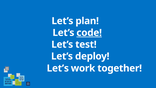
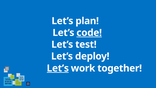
Let’s at (58, 68) underline: none -> present
